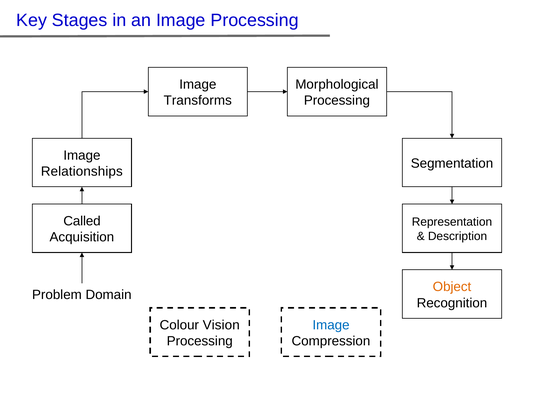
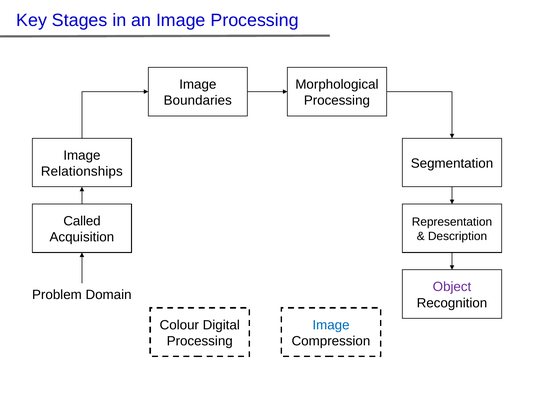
Transforms: Transforms -> Boundaries
Object colour: orange -> purple
Vision: Vision -> Digital
